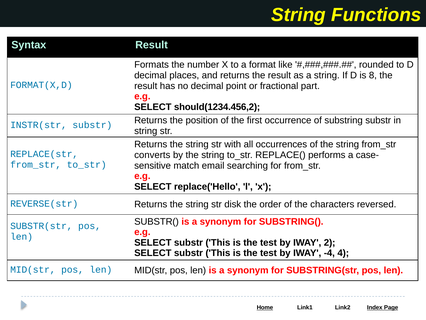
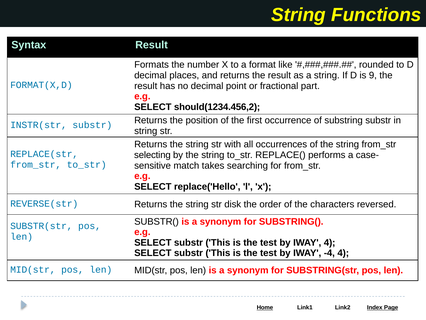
8: 8 -> 9
converts: converts -> selecting
email: email -> takes
IWAY 2: 2 -> 4
